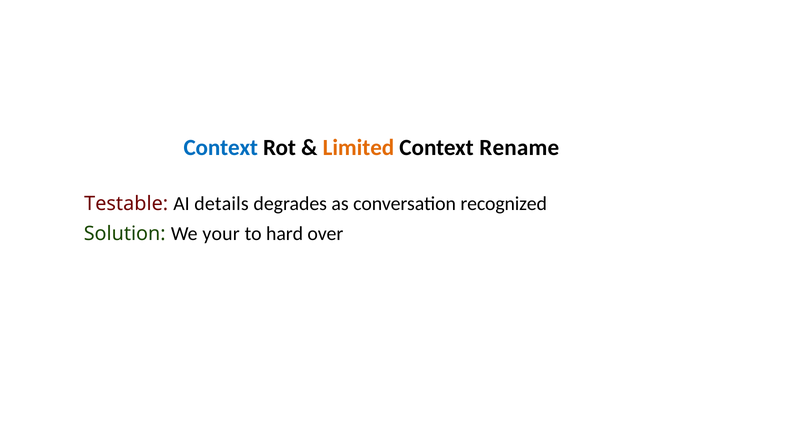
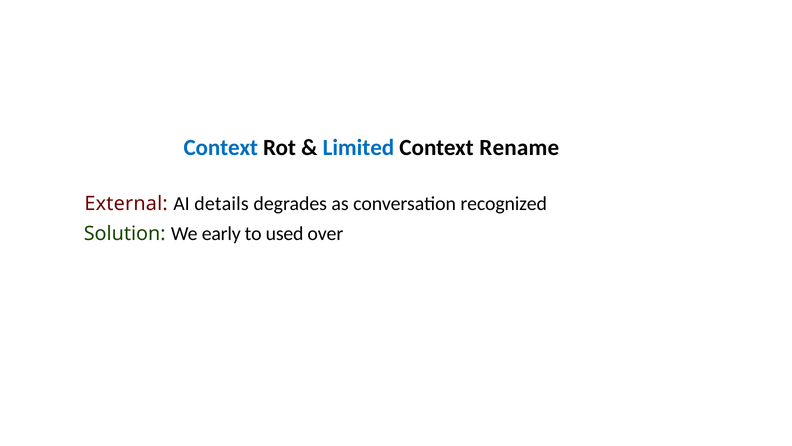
Limited colour: orange -> blue
Testable: Testable -> External
your: your -> early
hard: hard -> used
